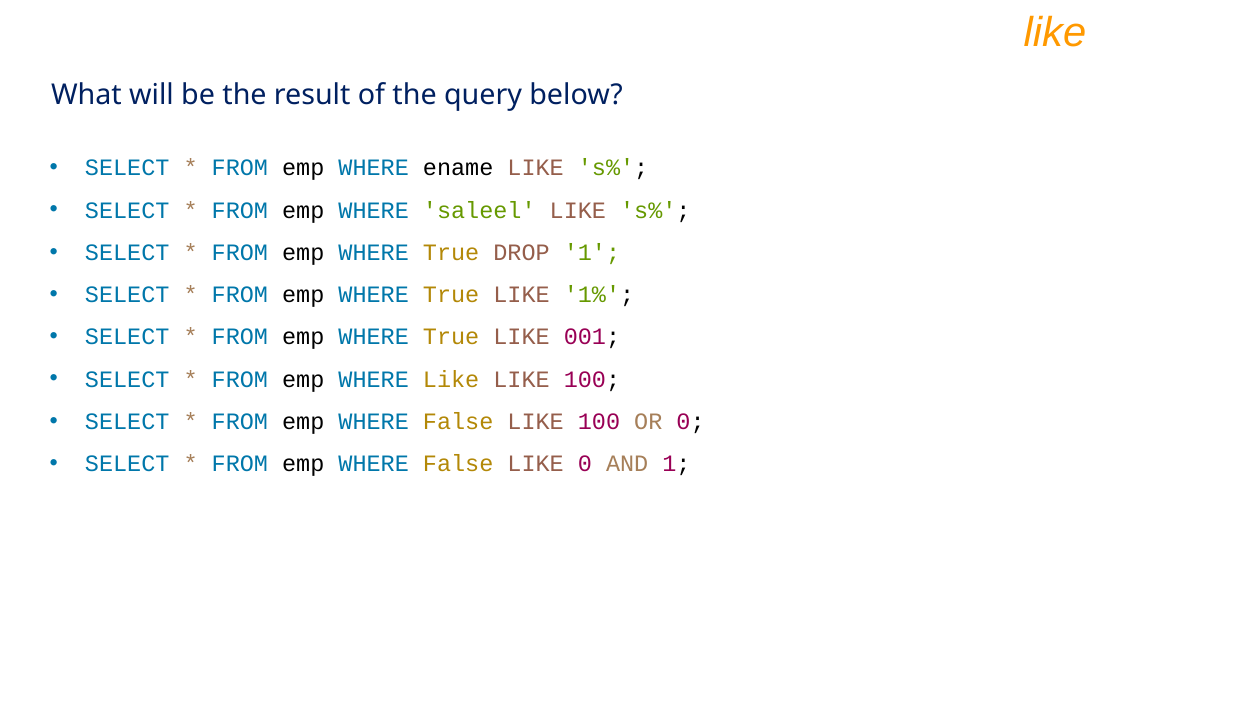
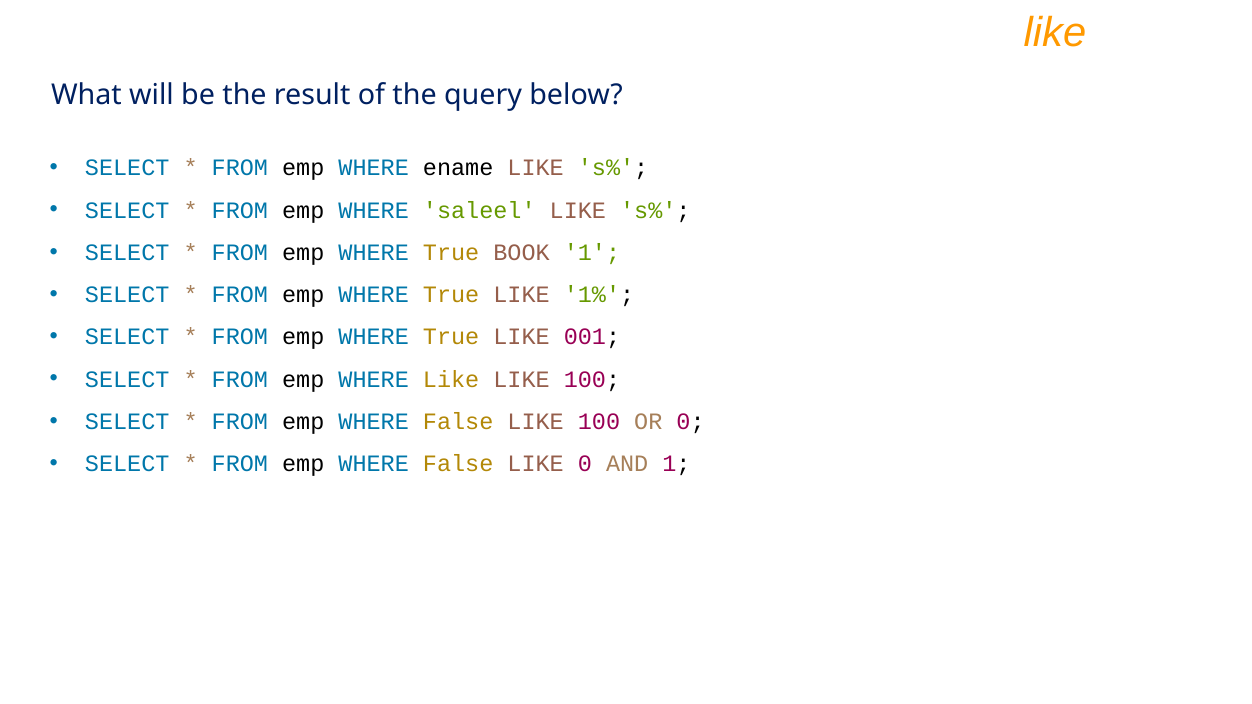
DROP: DROP -> BOOK
